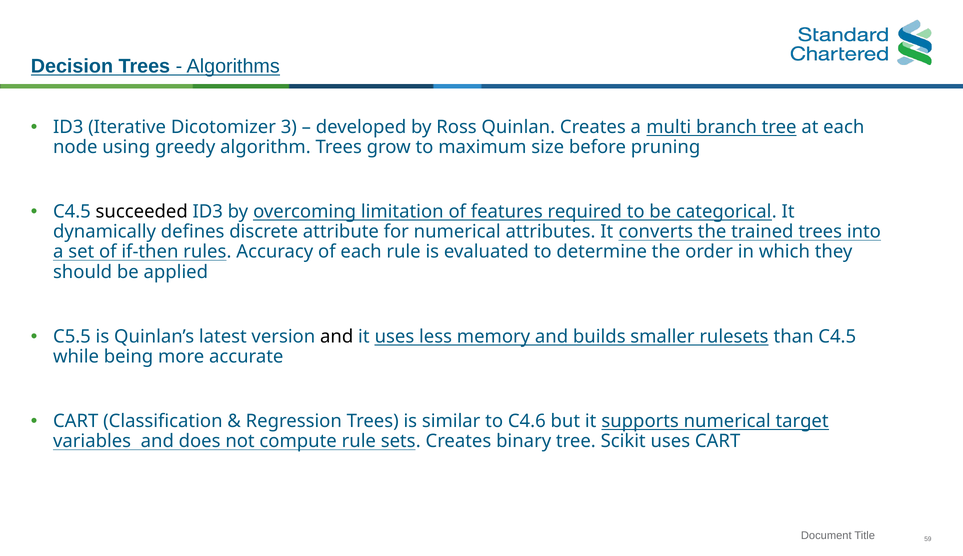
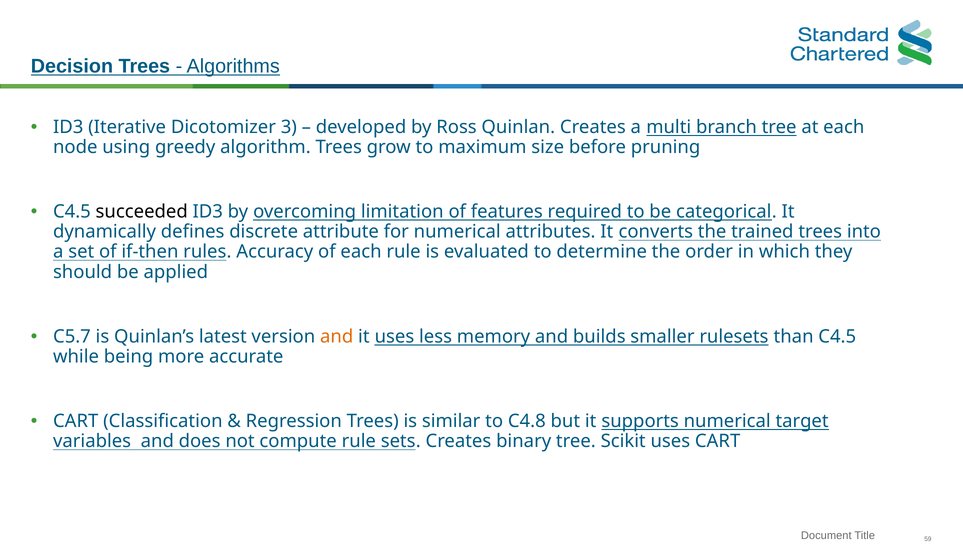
C5.5: C5.5 -> C5.7
and at (337, 336) colour: black -> orange
C4.6: C4.6 -> C4.8
